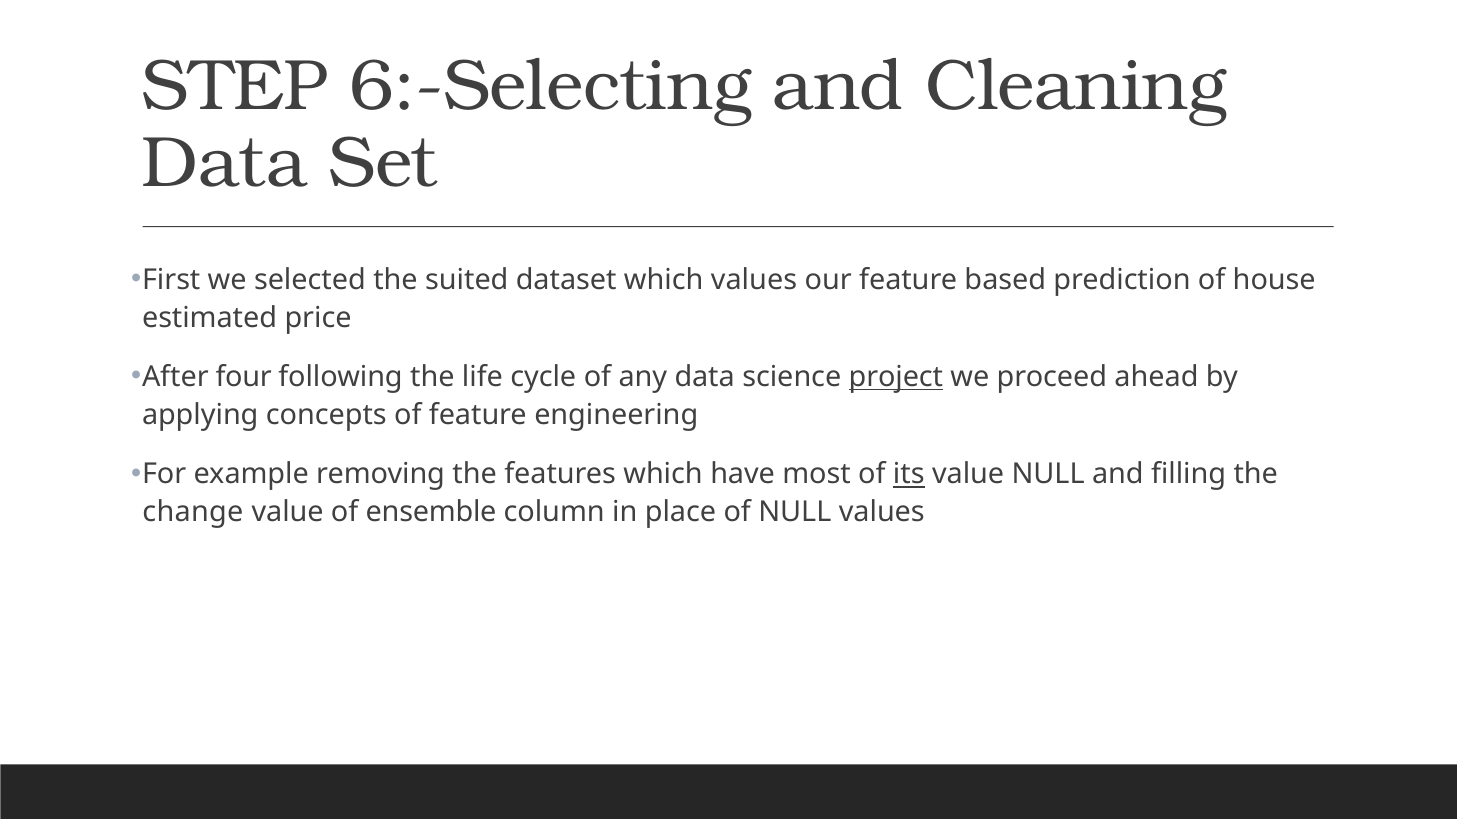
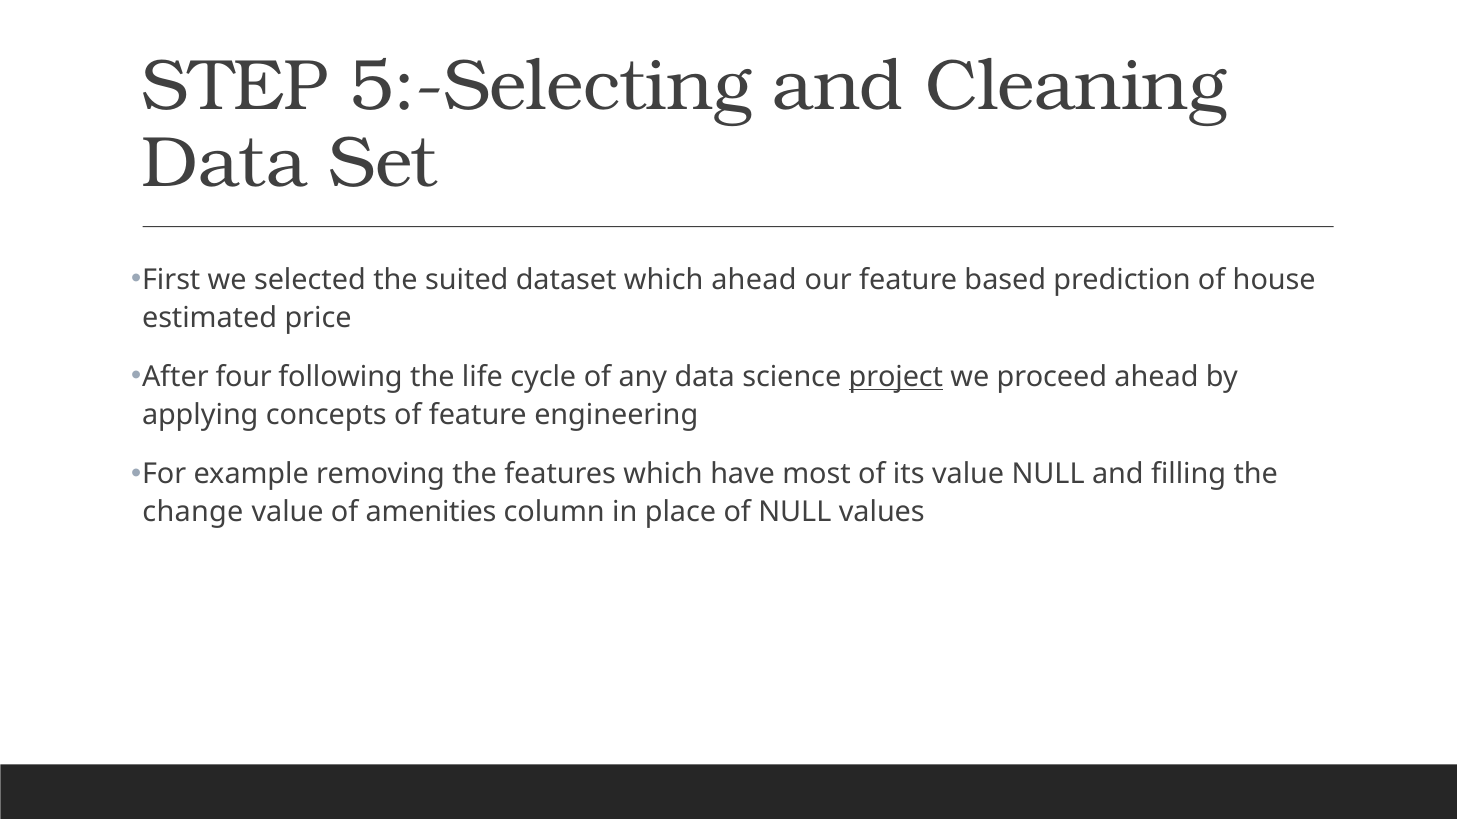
6:-Selecting: 6:-Selecting -> 5:-Selecting
which values: values -> ahead
its underline: present -> none
ensemble: ensemble -> amenities
